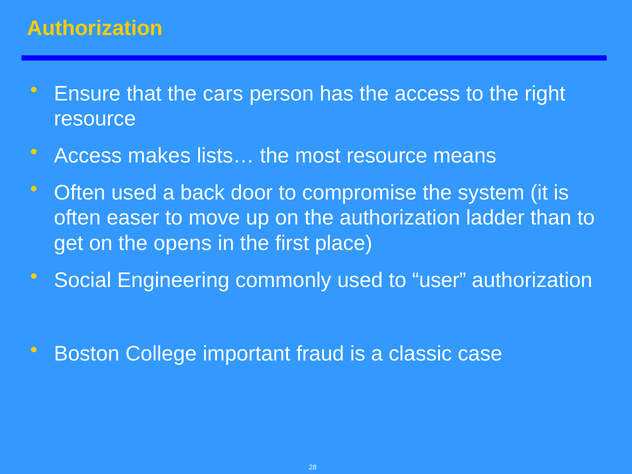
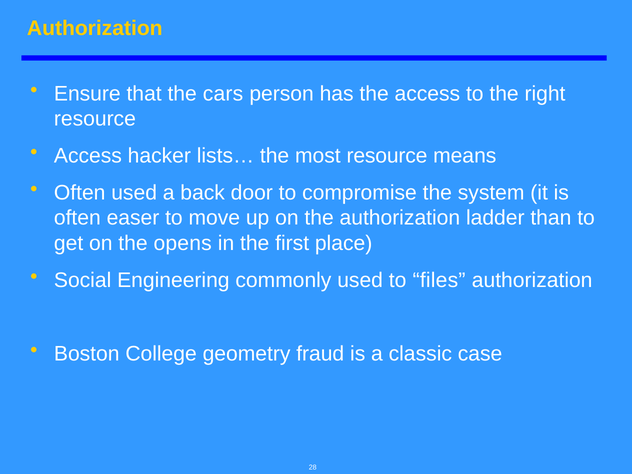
makes: makes -> hacker
user: user -> files
important: important -> geometry
